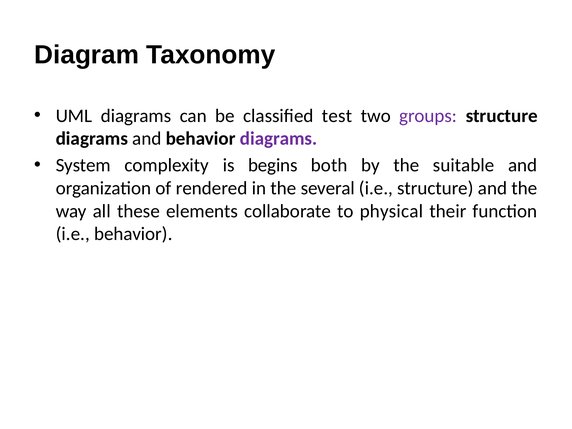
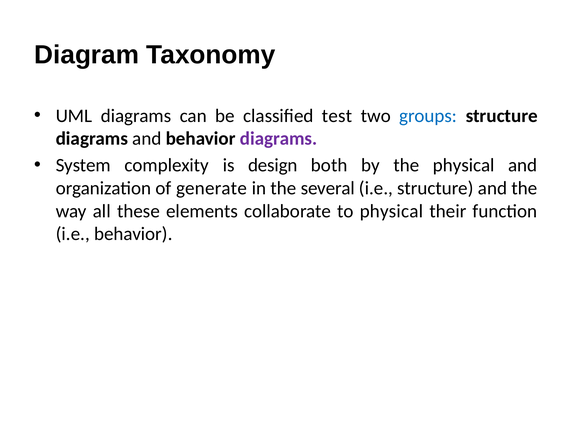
groups colour: purple -> blue
begins: begins -> design
the suitable: suitable -> physical
rendered: rendered -> generate
